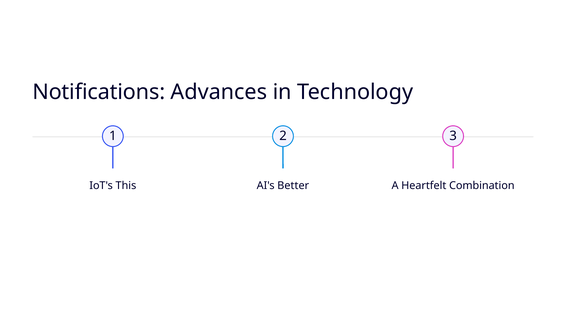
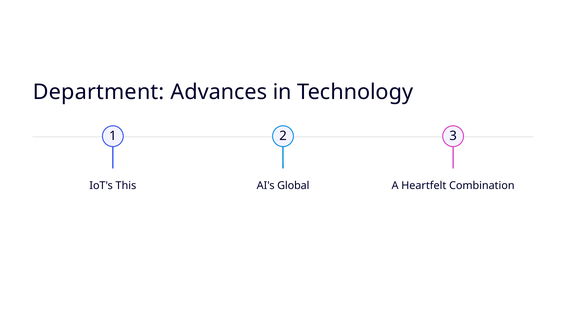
Notifications: Notifications -> Department
Better: Better -> Global
